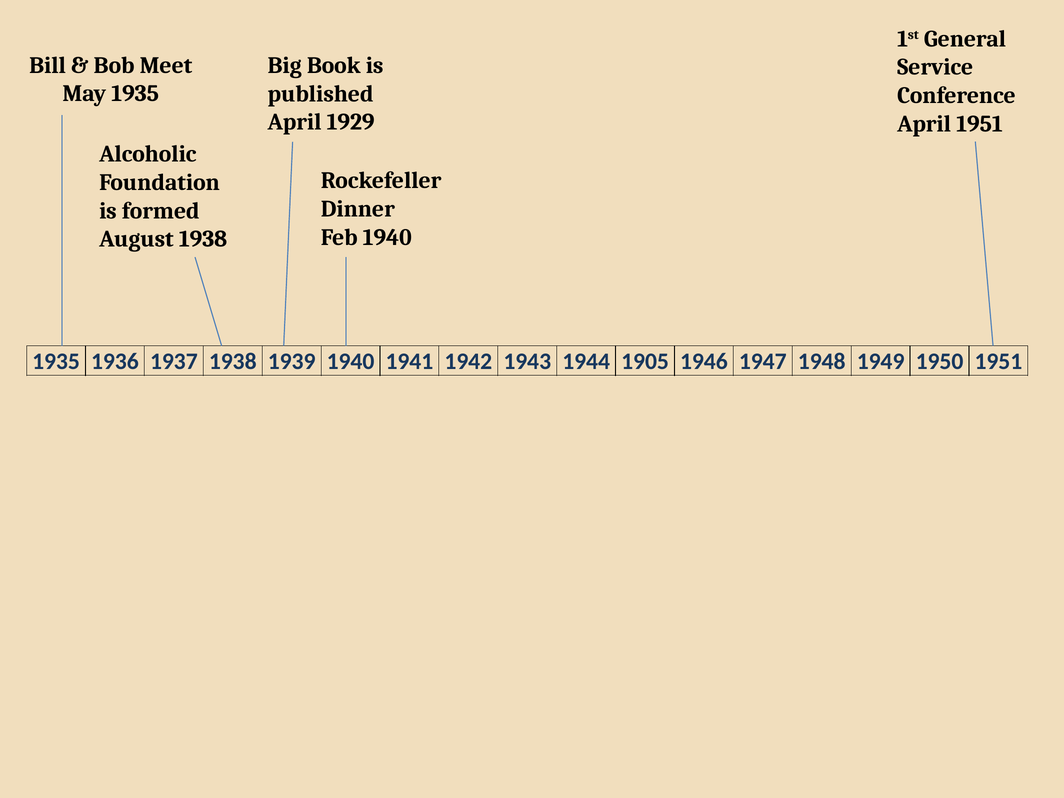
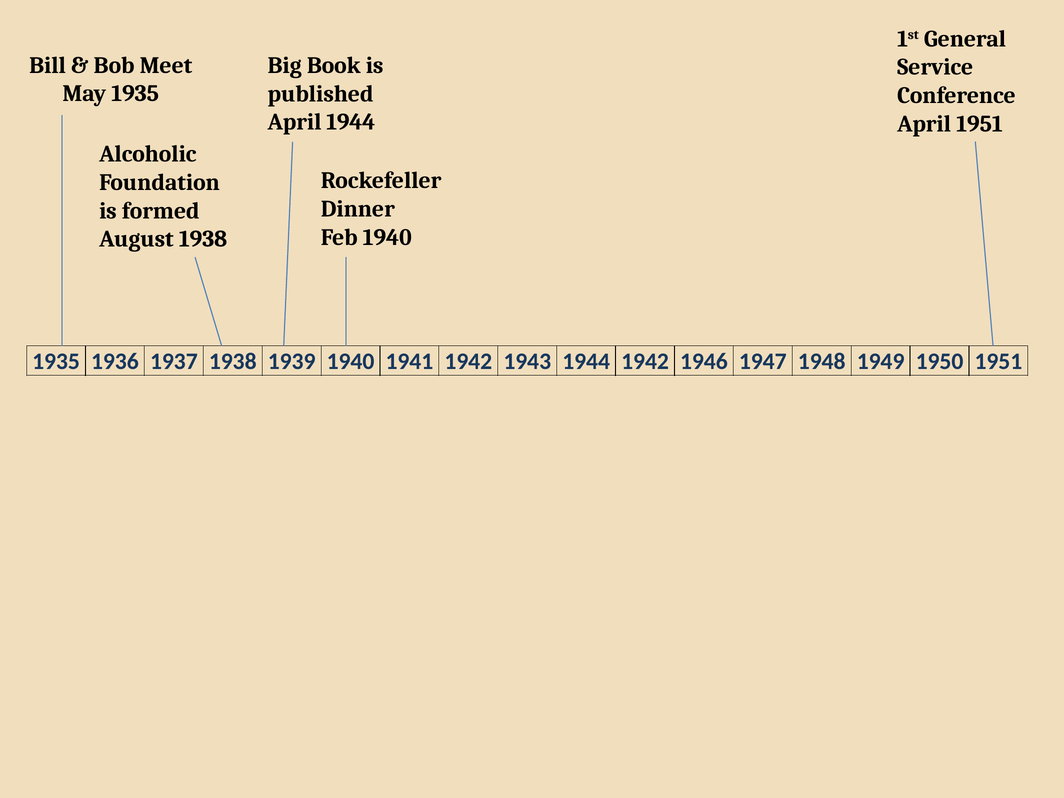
April 1929: 1929 -> 1944
1944 1905: 1905 -> 1942
